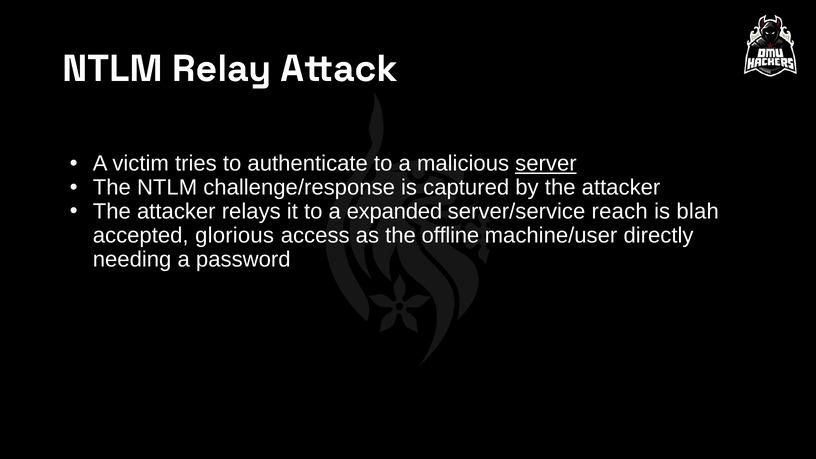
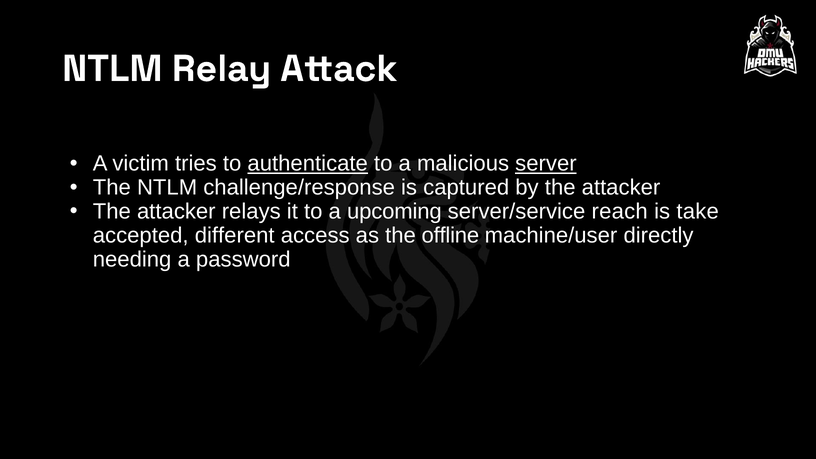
authenticate underline: none -> present
expanded: expanded -> upcoming
blah: blah -> take
glorious: glorious -> different
